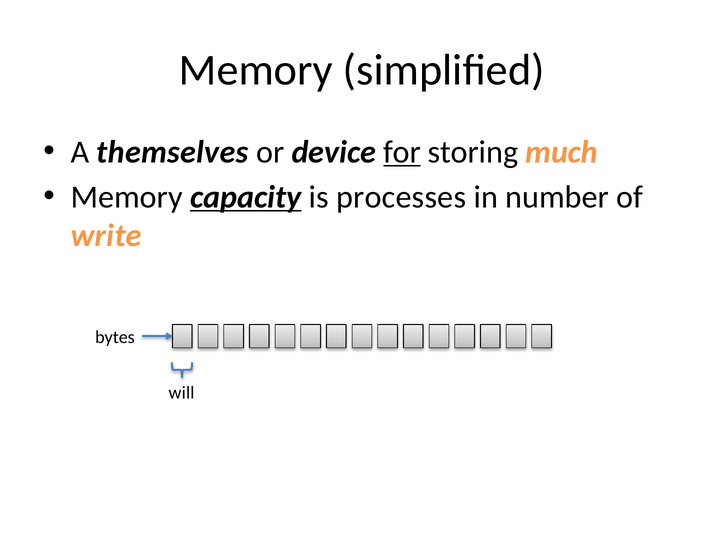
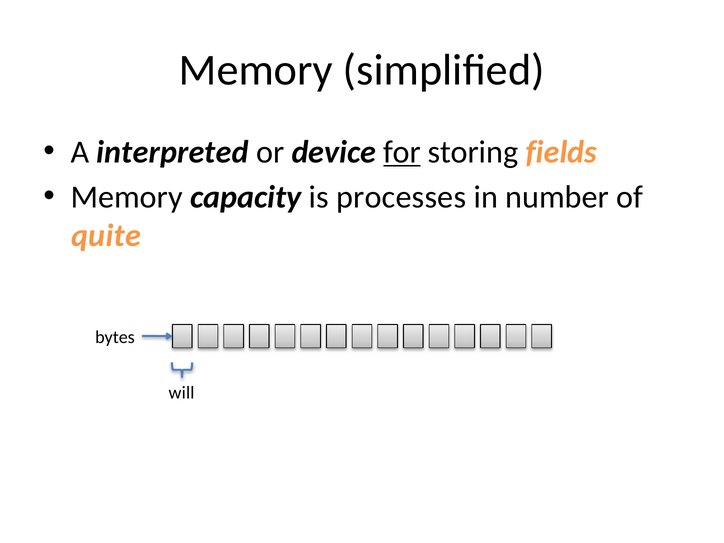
themselves: themselves -> interpreted
much: much -> fields
capacity underline: present -> none
write: write -> quite
